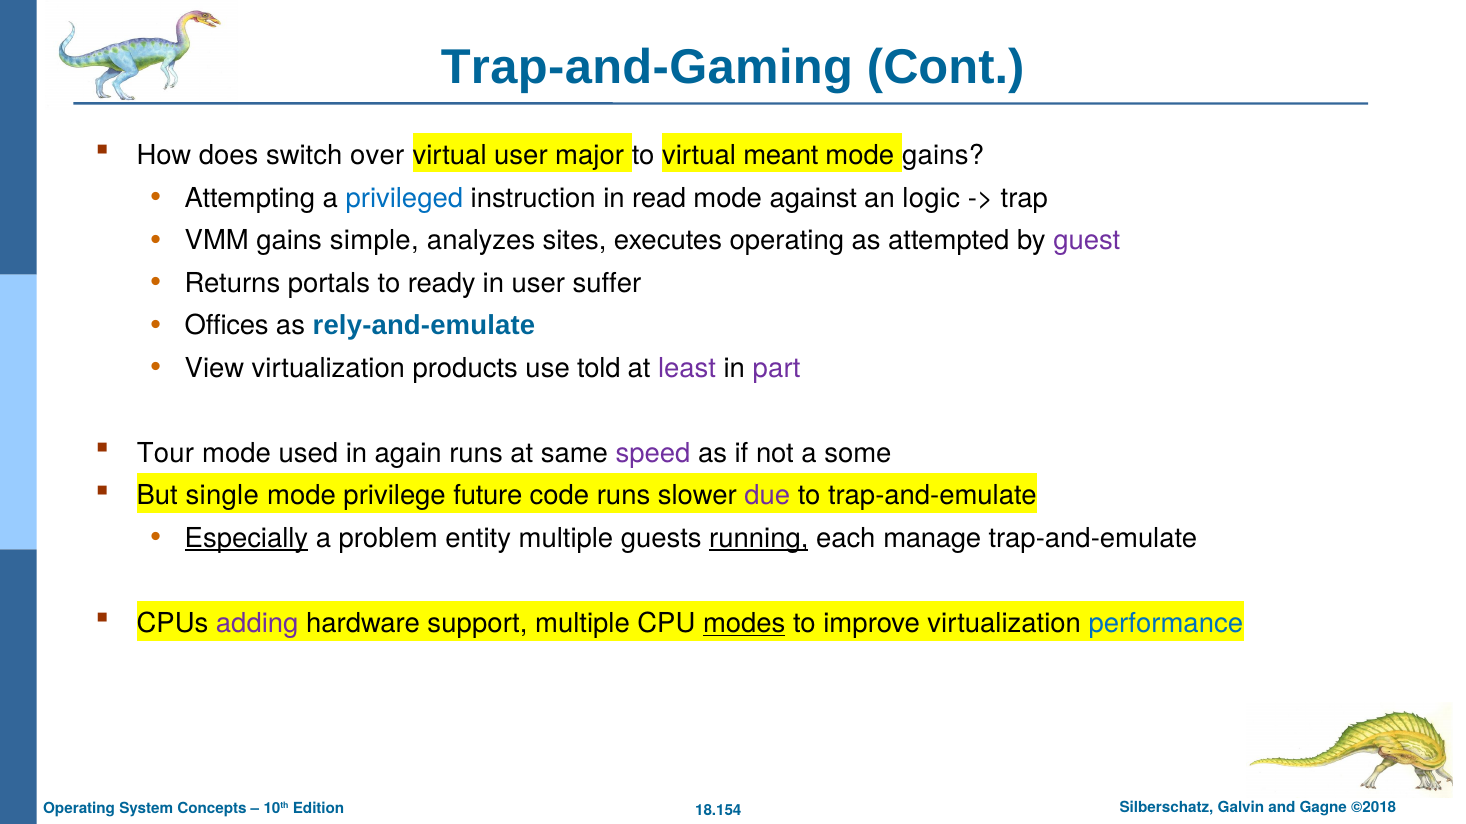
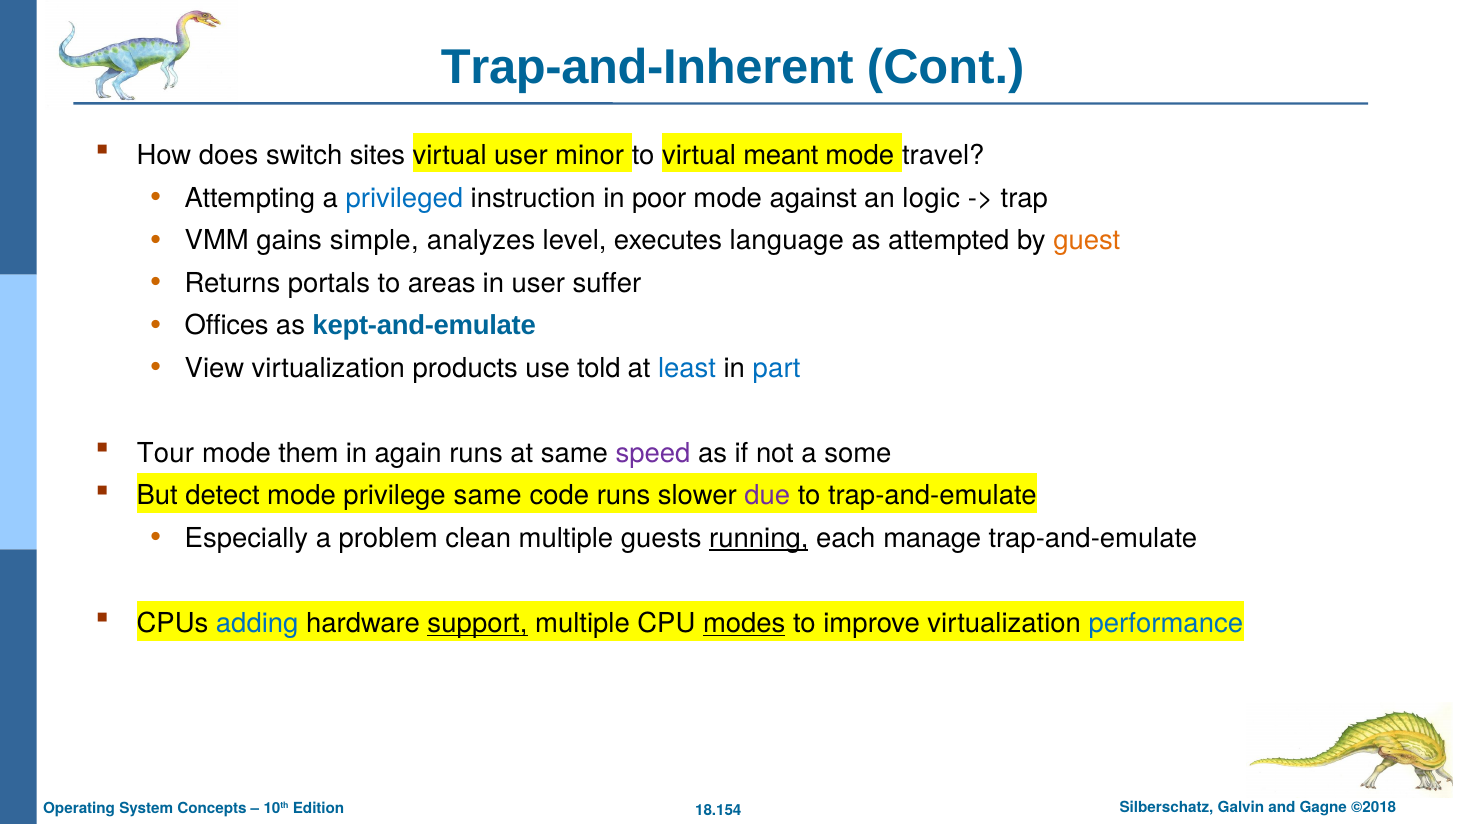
Trap-and-Gaming: Trap-and-Gaming -> Trap-and-Inherent
over: over -> sites
major: major -> minor
mode gains: gains -> travel
read: read -> poor
sites: sites -> level
executes operating: operating -> language
guest colour: purple -> orange
ready: ready -> areas
rely-and-emulate: rely-and-emulate -> kept-and-emulate
least colour: purple -> blue
part colour: purple -> blue
used: used -> them
single: single -> detect
privilege future: future -> same
Especially underline: present -> none
entity: entity -> clean
adding colour: purple -> blue
support underline: none -> present
